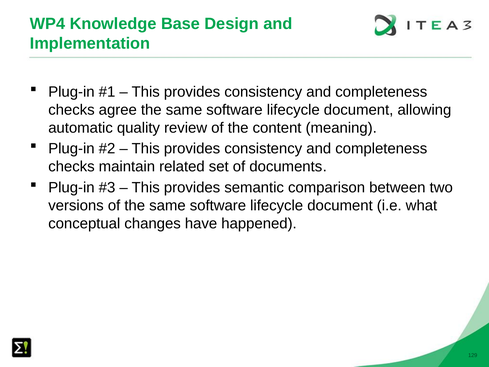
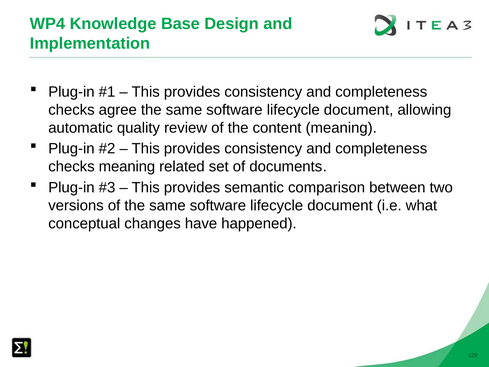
checks maintain: maintain -> meaning
